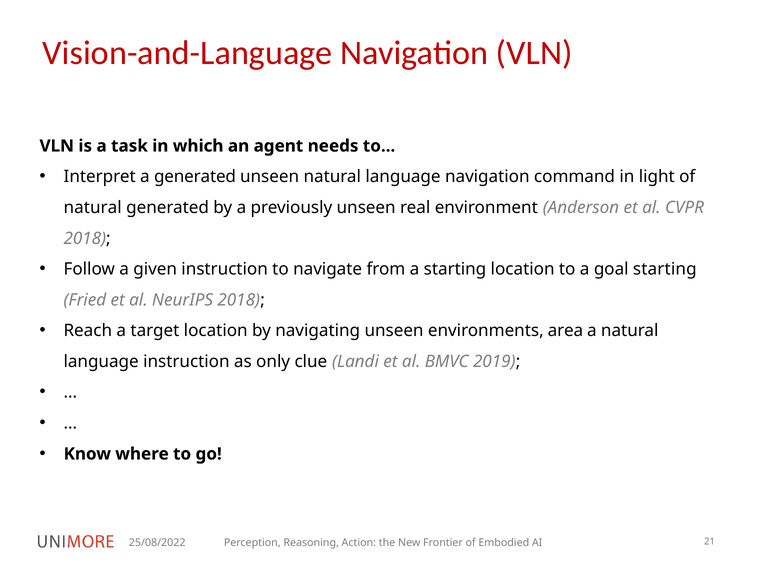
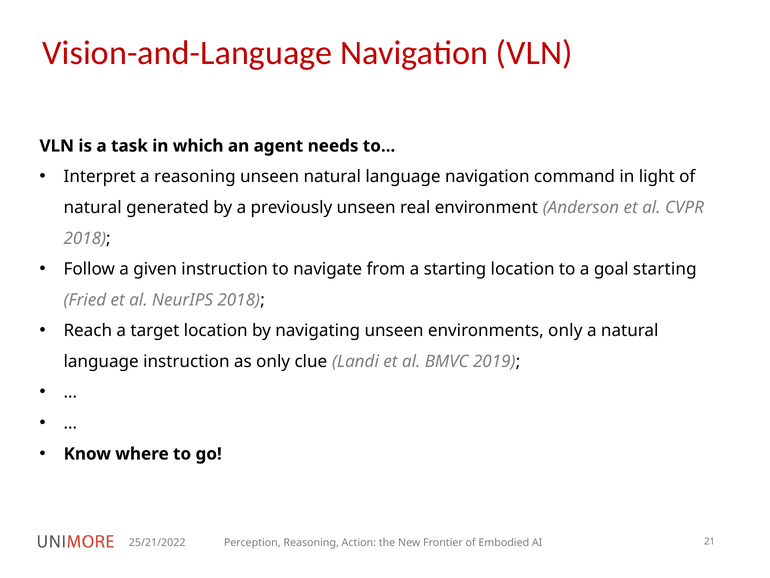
a generated: generated -> reasoning
environments area: area -> only
25/08/2022: 25/08/2022 -> 25/21/2022
